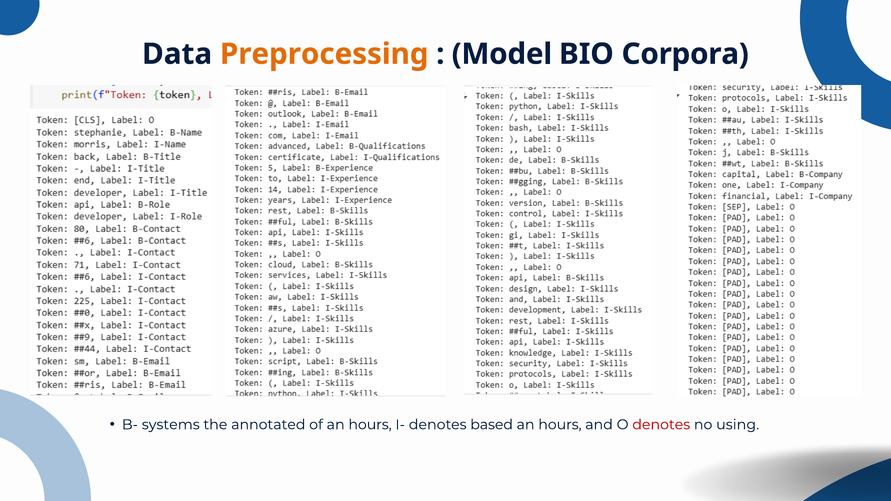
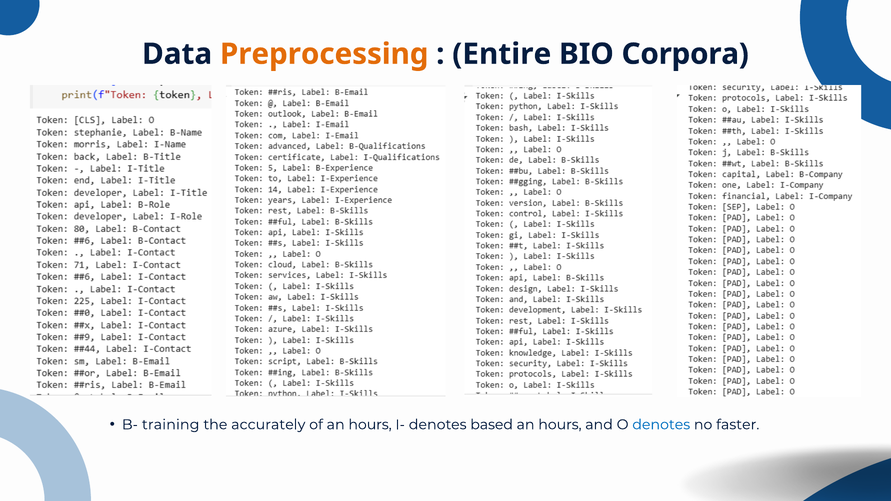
Model: Model -> Entire
systems: systems -> training
annotated: annotated -> accurately
denotes at (661, 425) colour: red -> blue
using: using -> faster
